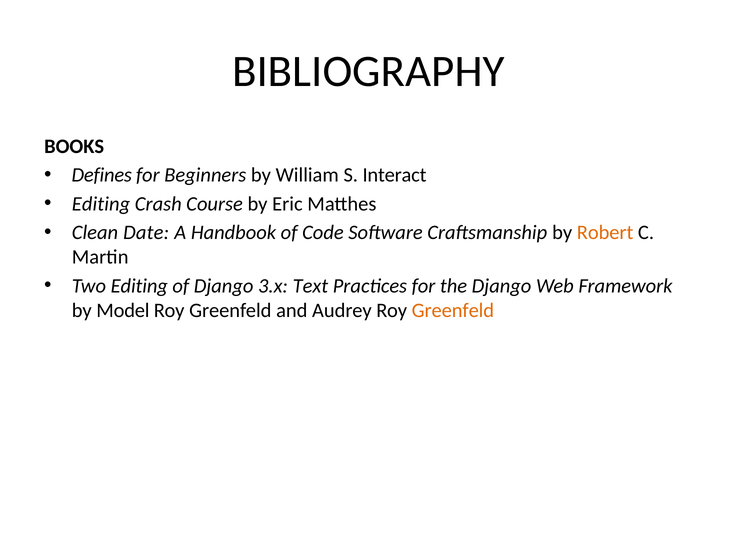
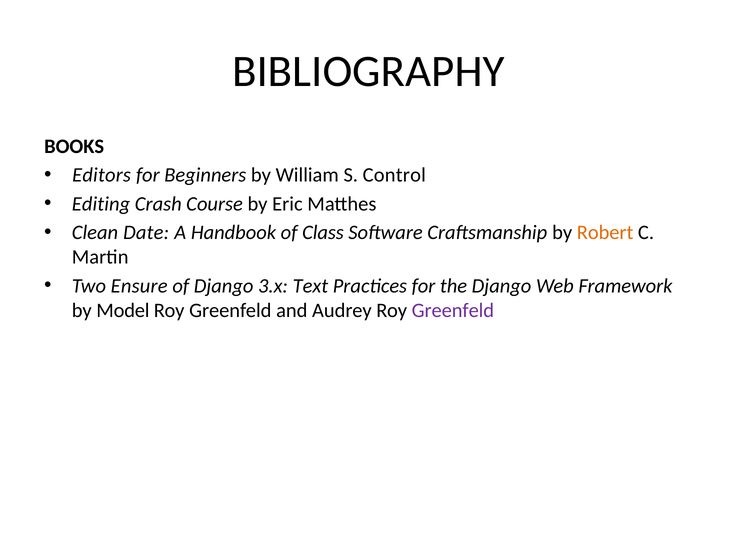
Defines: Defines -> Editors
Interact: Interact -> Control
Code: Code -> Class
Two Editing: Editing -> Ensure
Greenfeld at (453, 310) colour: orange -> purple
